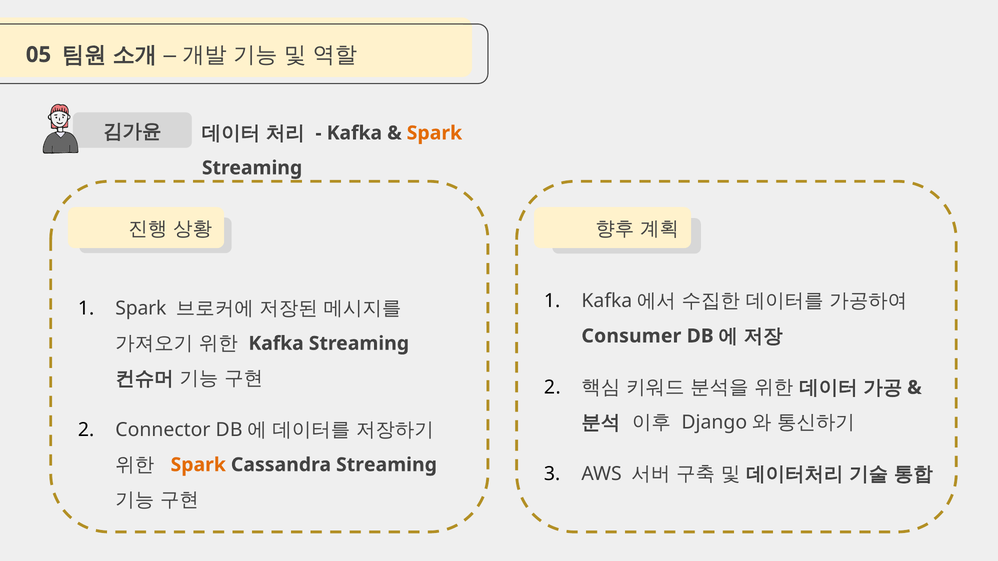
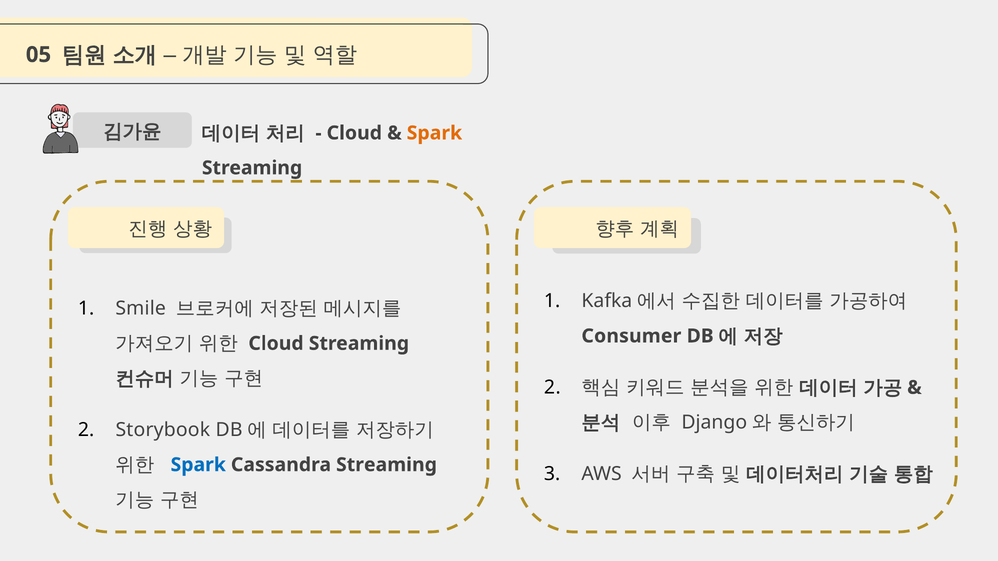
Kafka at (354, 133): Kafka -> Cloud
Spark at (141, 309): Spark -> Smile
Kafka at (276, 344): Kafka -> Cloud
Connector: Connector -> Storybook
Spark at (198, 465) colour: orange -> blue
